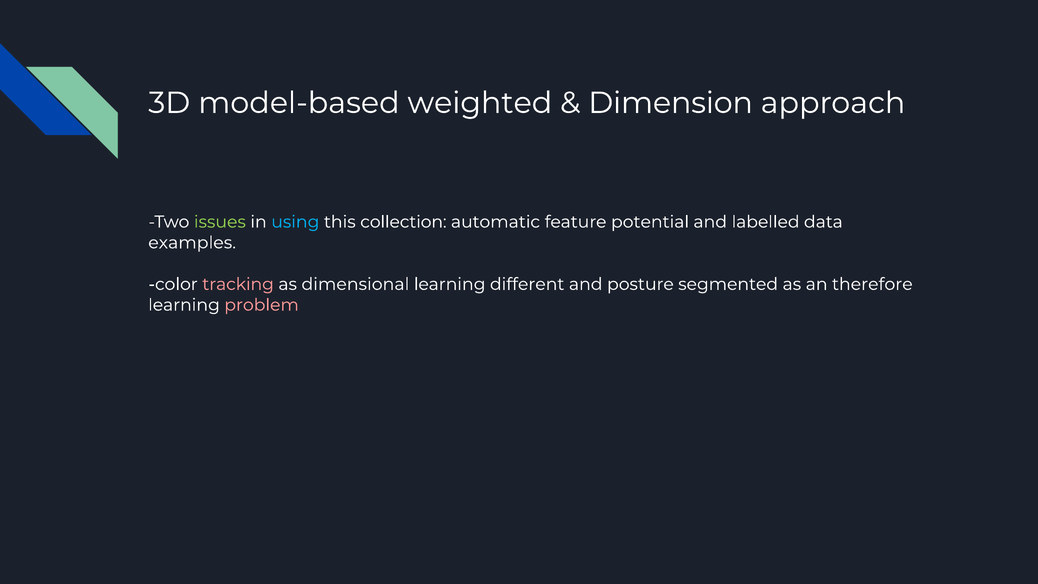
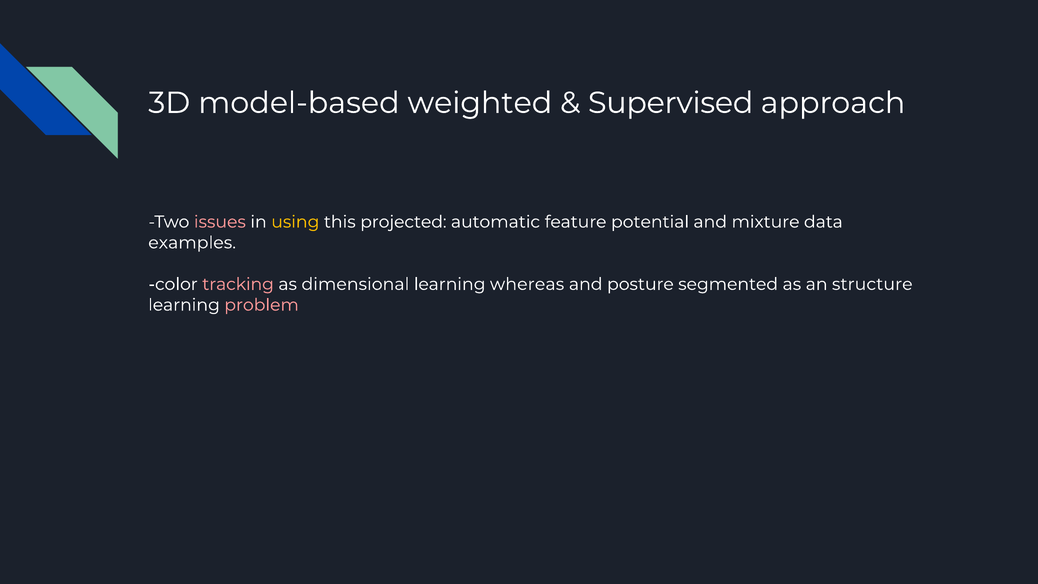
Dimension: Dimension -> Supervised
issues colour: light green -> pink
using colour: light blue -> yellow
collection: collection -> projected
labelled: labelled -> mixture
different: different -> whereas
therefore: therefore -> structure
